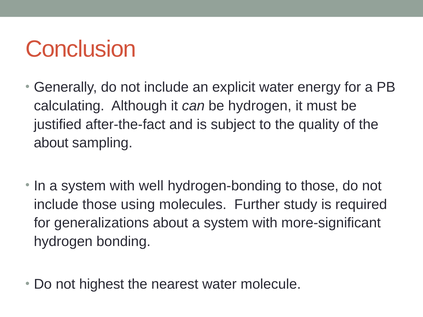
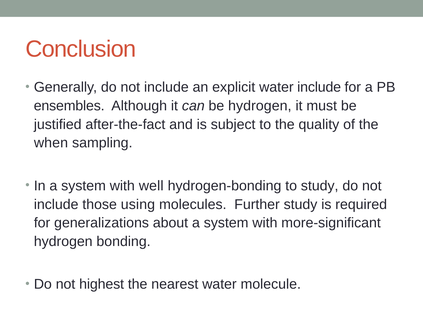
water energy: energy -> include
calculating: calculating -> ensembles
about at (51, 143): about -> when
to those: those -> study
